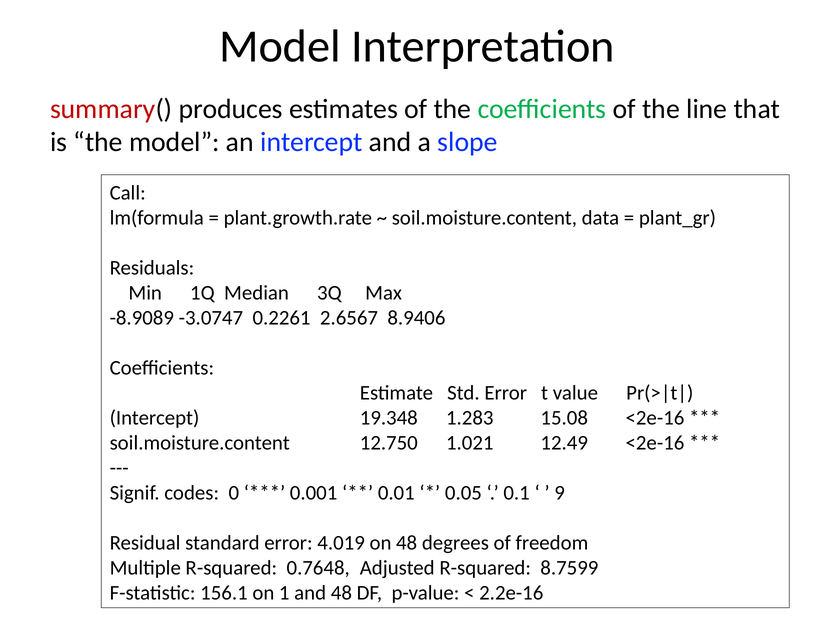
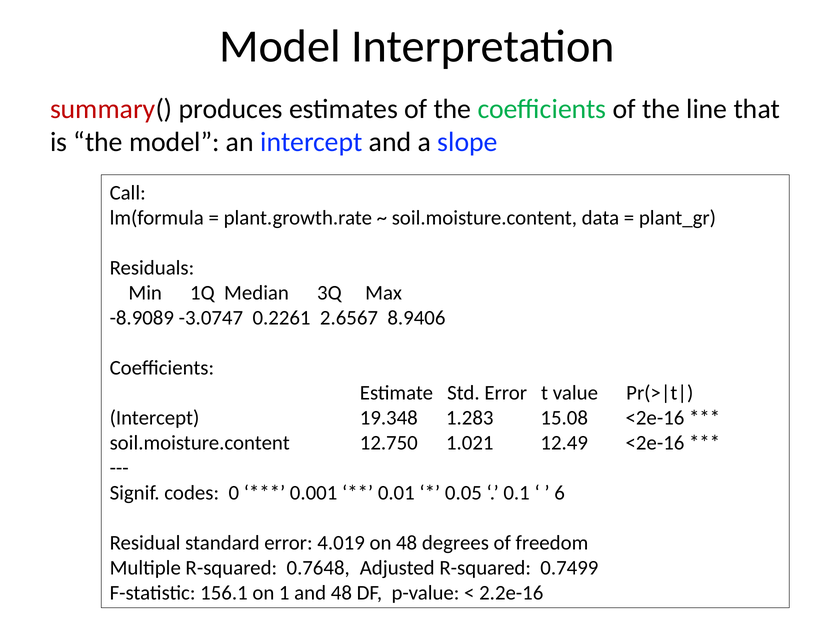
9: 9 -> 6
8.7599: 8.7599 -> 0.7499
